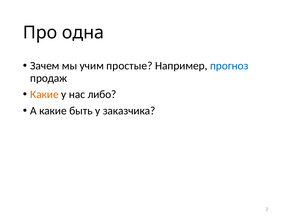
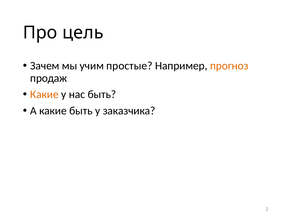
одна: одна -> цель
прогноз colour: blue -> orange
нас либо: либо -> быть
